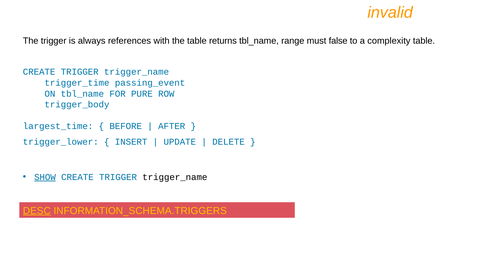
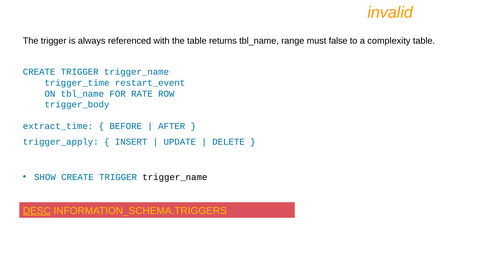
references: references -> referenced
passing_event: passing_event -> restart_event
PURE: PURE -> RATE
largest_time: largest_time -> extract_time
trigger_lower: trigger_lower -> trigger_apply
SHOW underline: present -> none
